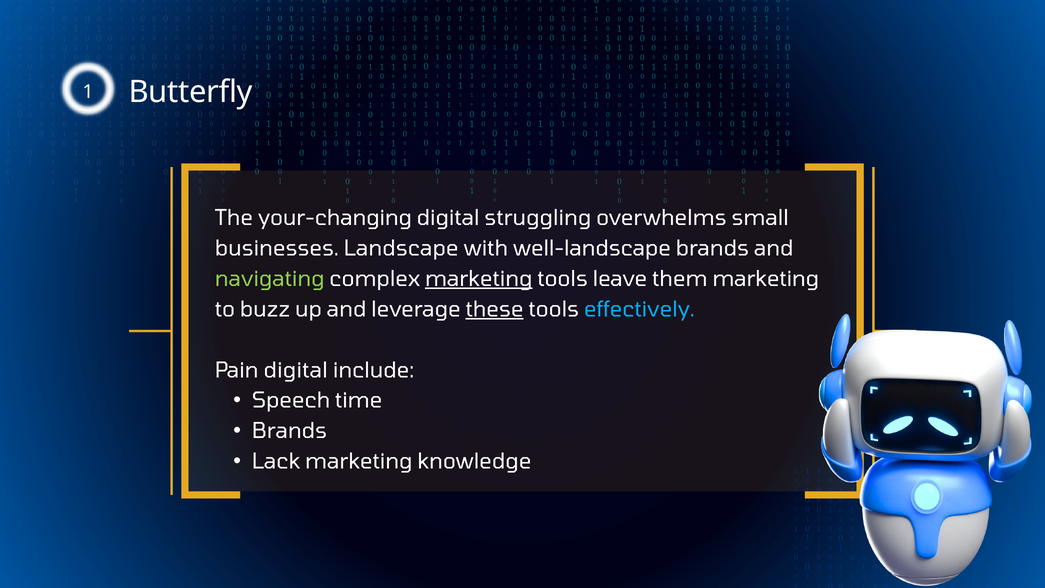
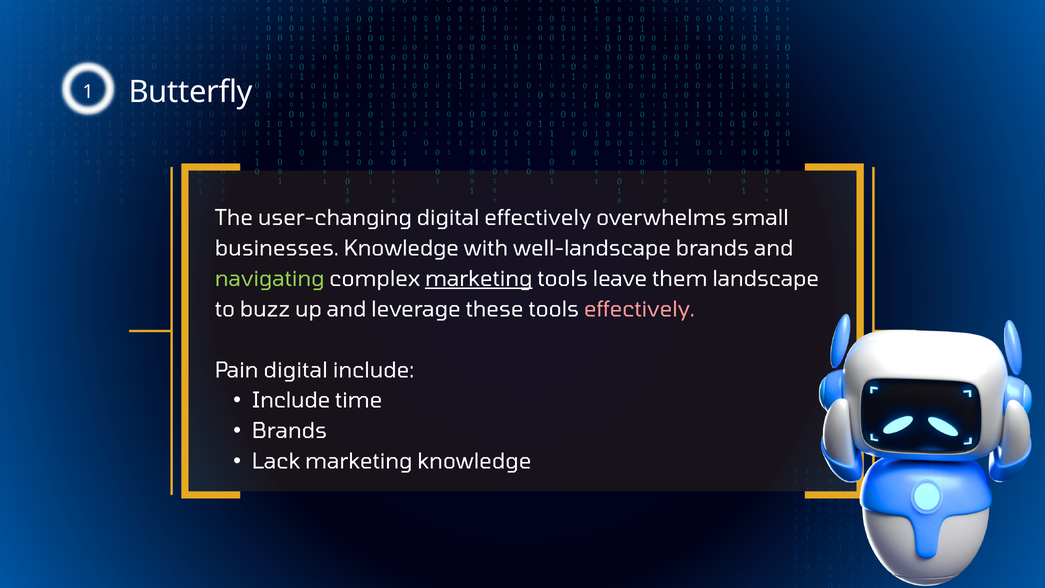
your-changing: your-changing -> user-changing
digital struggling: struggling -> effectively
businesses Landscape: Landscape -> Knowledge
them marketing: marketing -> landscape
these underline: present -> none
effectively at (639, 309) colour: light blue -> pink
Speech at (291, 401): Speech -> Include
